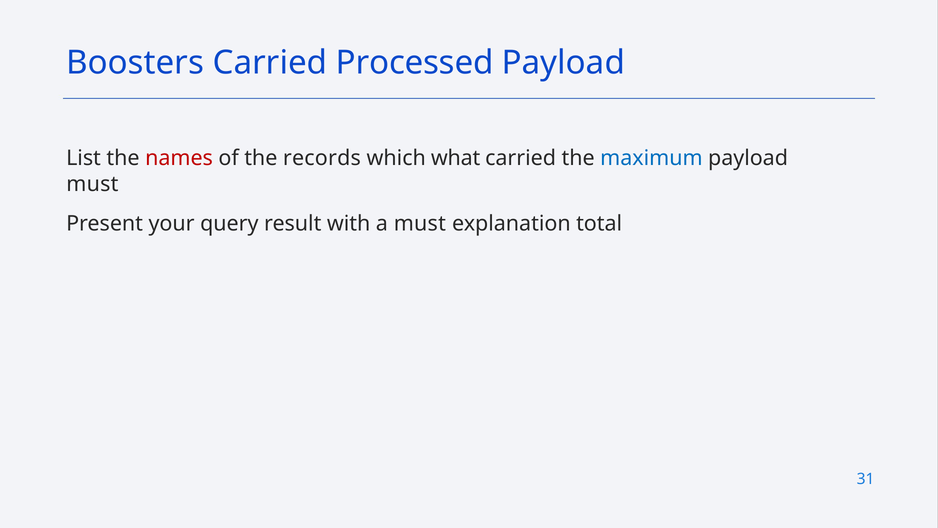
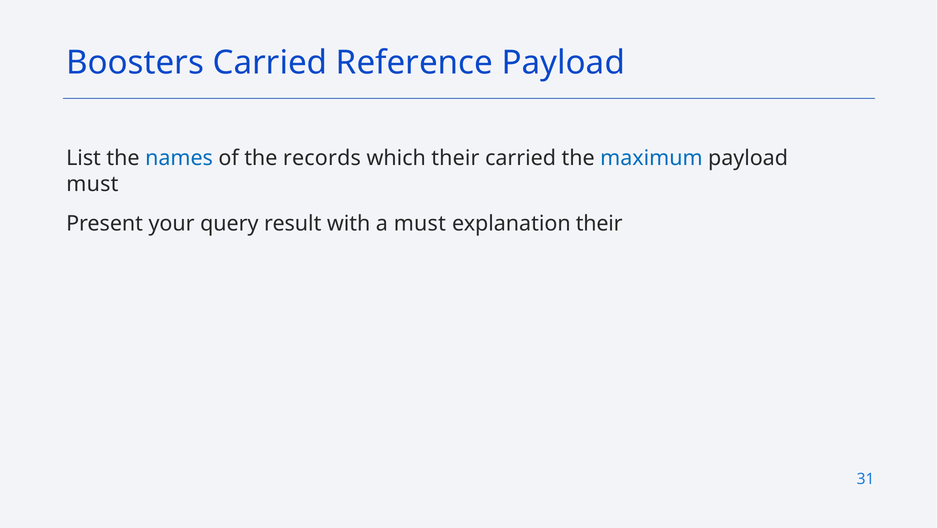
Processed: Processed -> Reference
names colour: red -> blue
which what: what -> their
explanation total: total -> their
